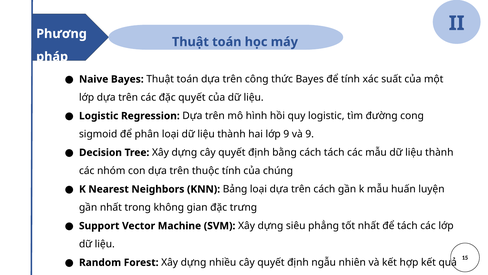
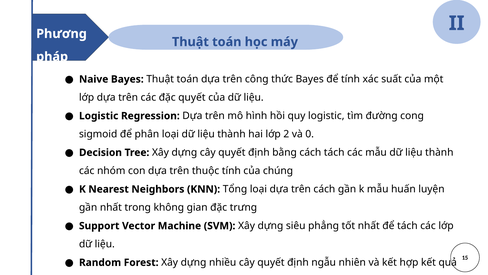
lớp 9: 9 -> 2
và 9: 9 -> 0
Bảng: Bảng -> Tổng
